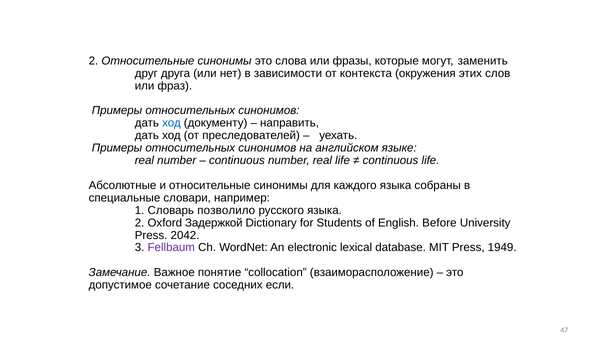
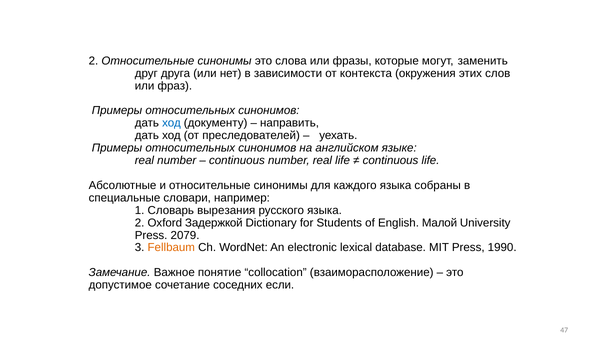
позволило: позволило -> вырезания
Before: Before -> Малой
2042: 2042 -> 2079
Fellbaum colour: purple -> orange
1949: 1949 -> 1990
